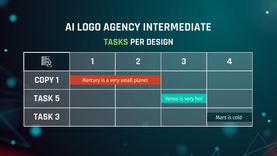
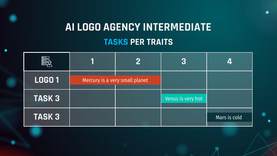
TASKS colour: light green -> light blue
DESIGN: DESIGN -> TRAITS
COPY at (44, 80): COPY -> LOGO
5 at (57, 98): 5 -> 3
